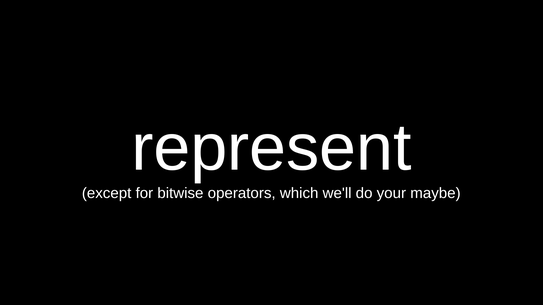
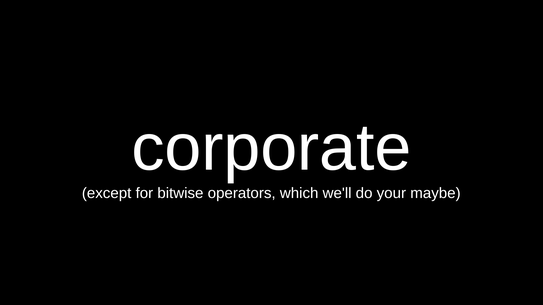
represent: represent -> corporate
